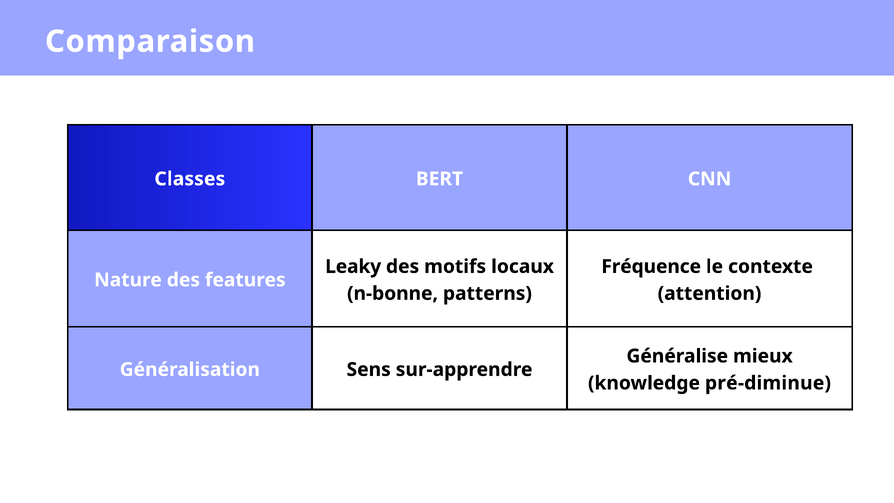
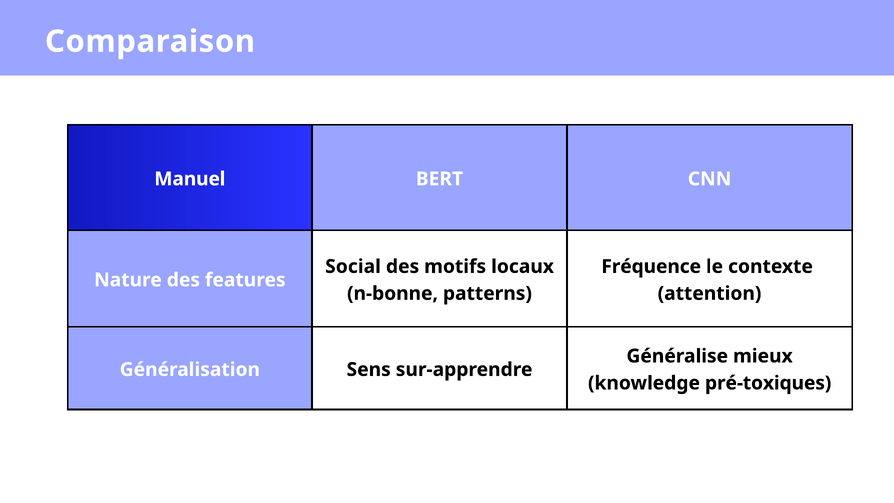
Classes: Classes -> Manuel
Leaky: Leaky -> Social
pré-diminue: pré-diminue -> pré-toxiques
